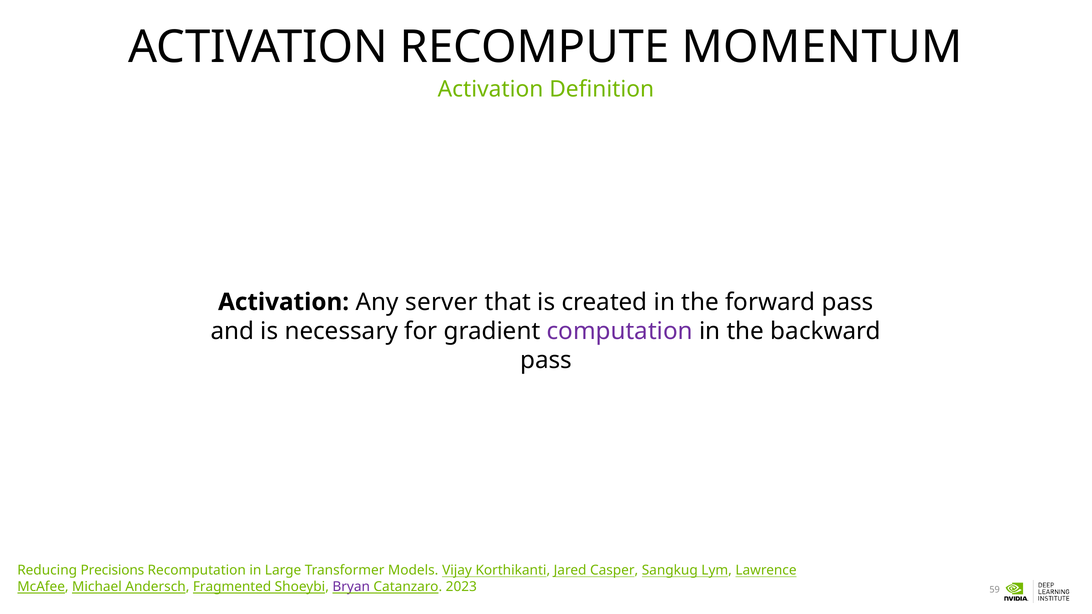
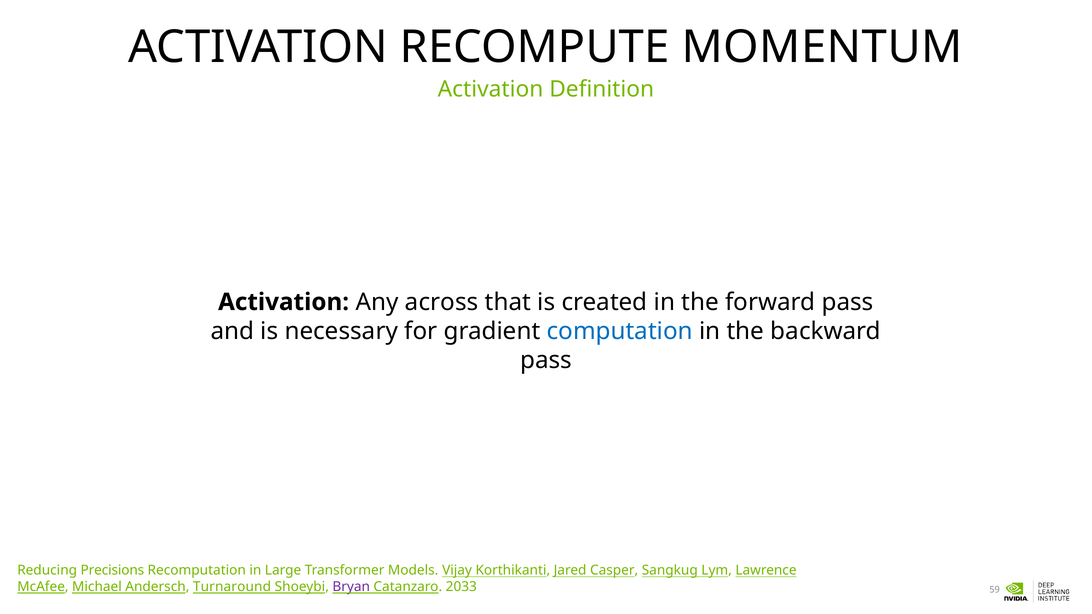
server: server -> across
computation colour: purple -> blue
Fragmented: Fragmented -> Turnaround
2023: 2023 -> 2033
